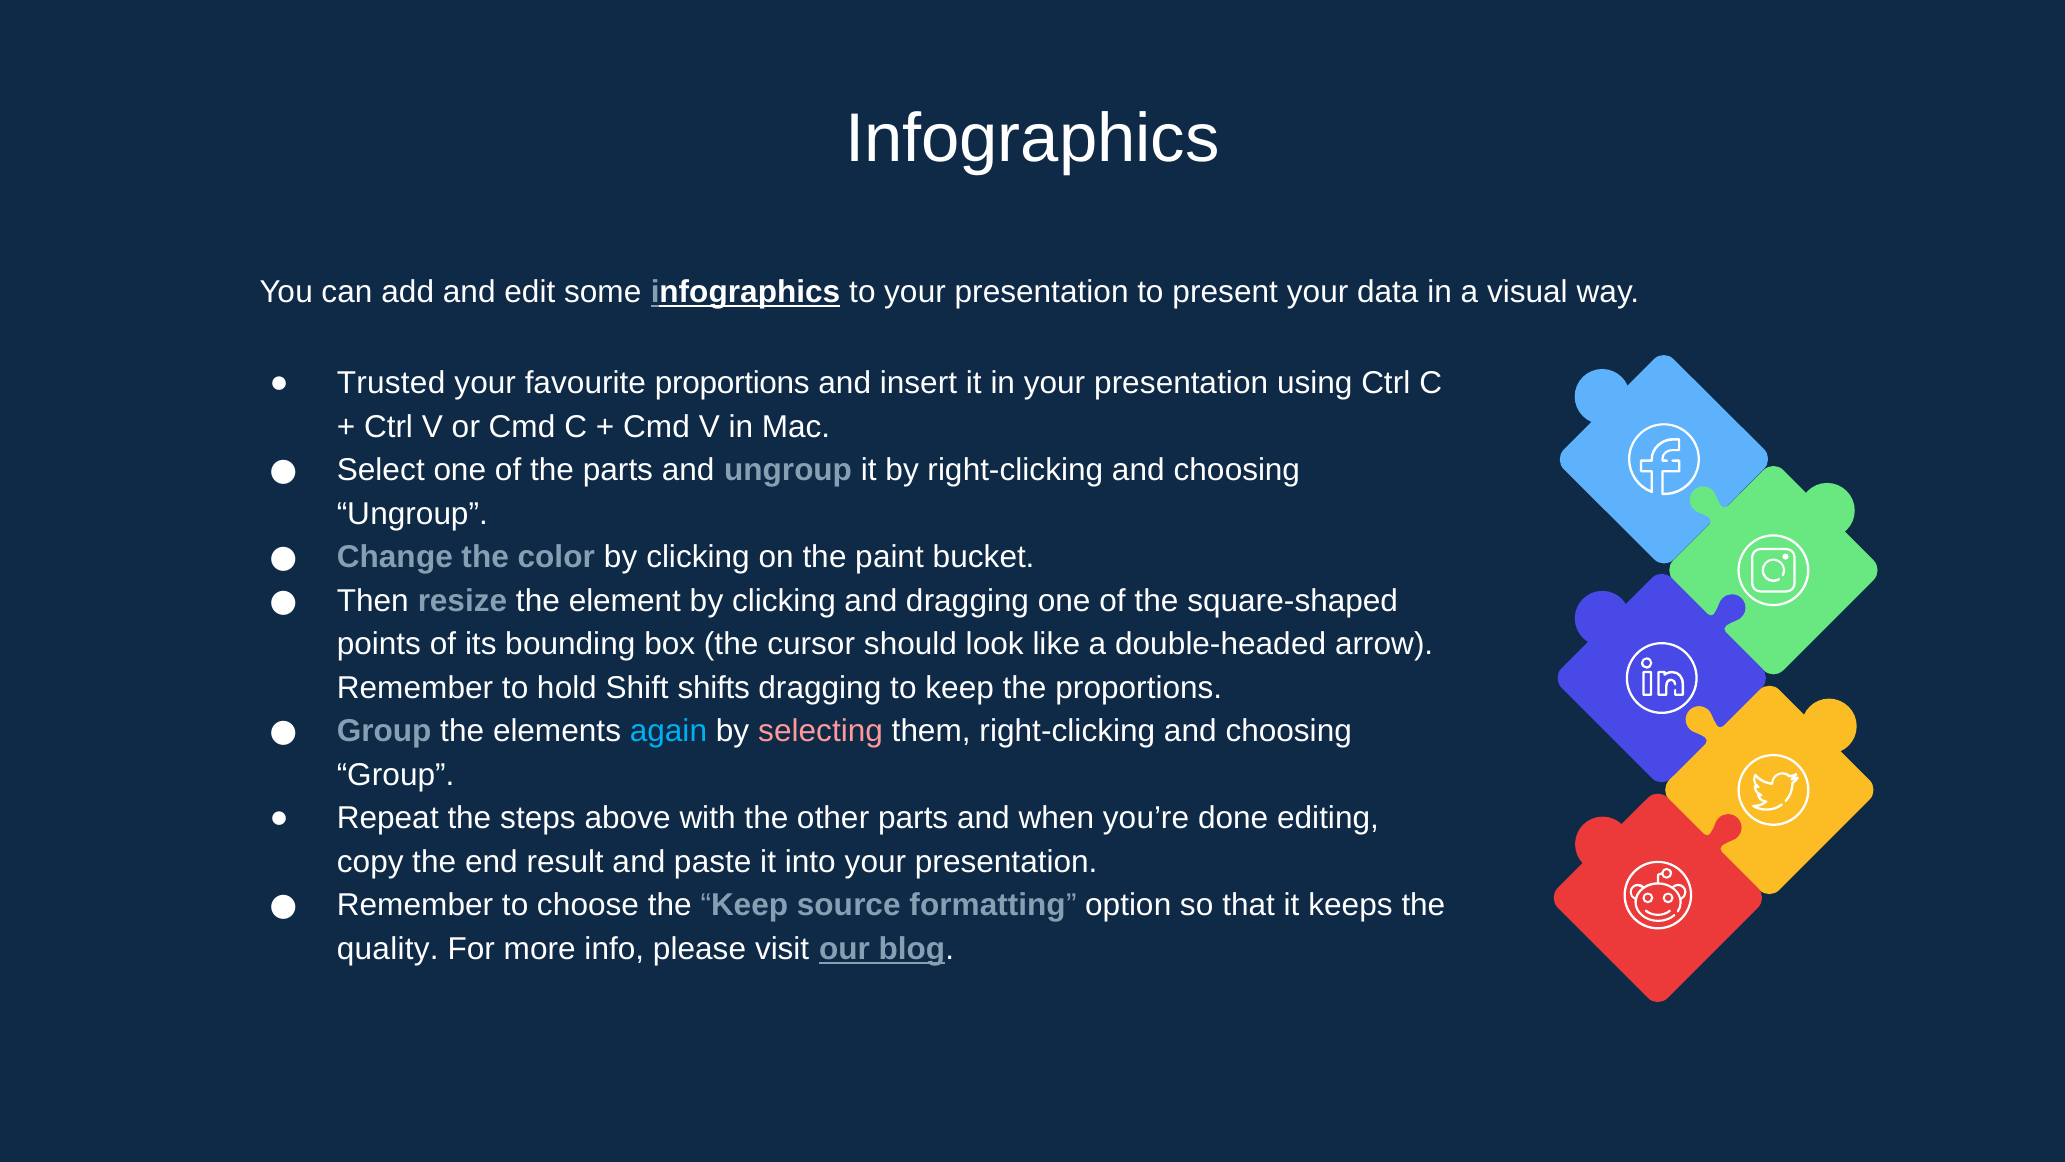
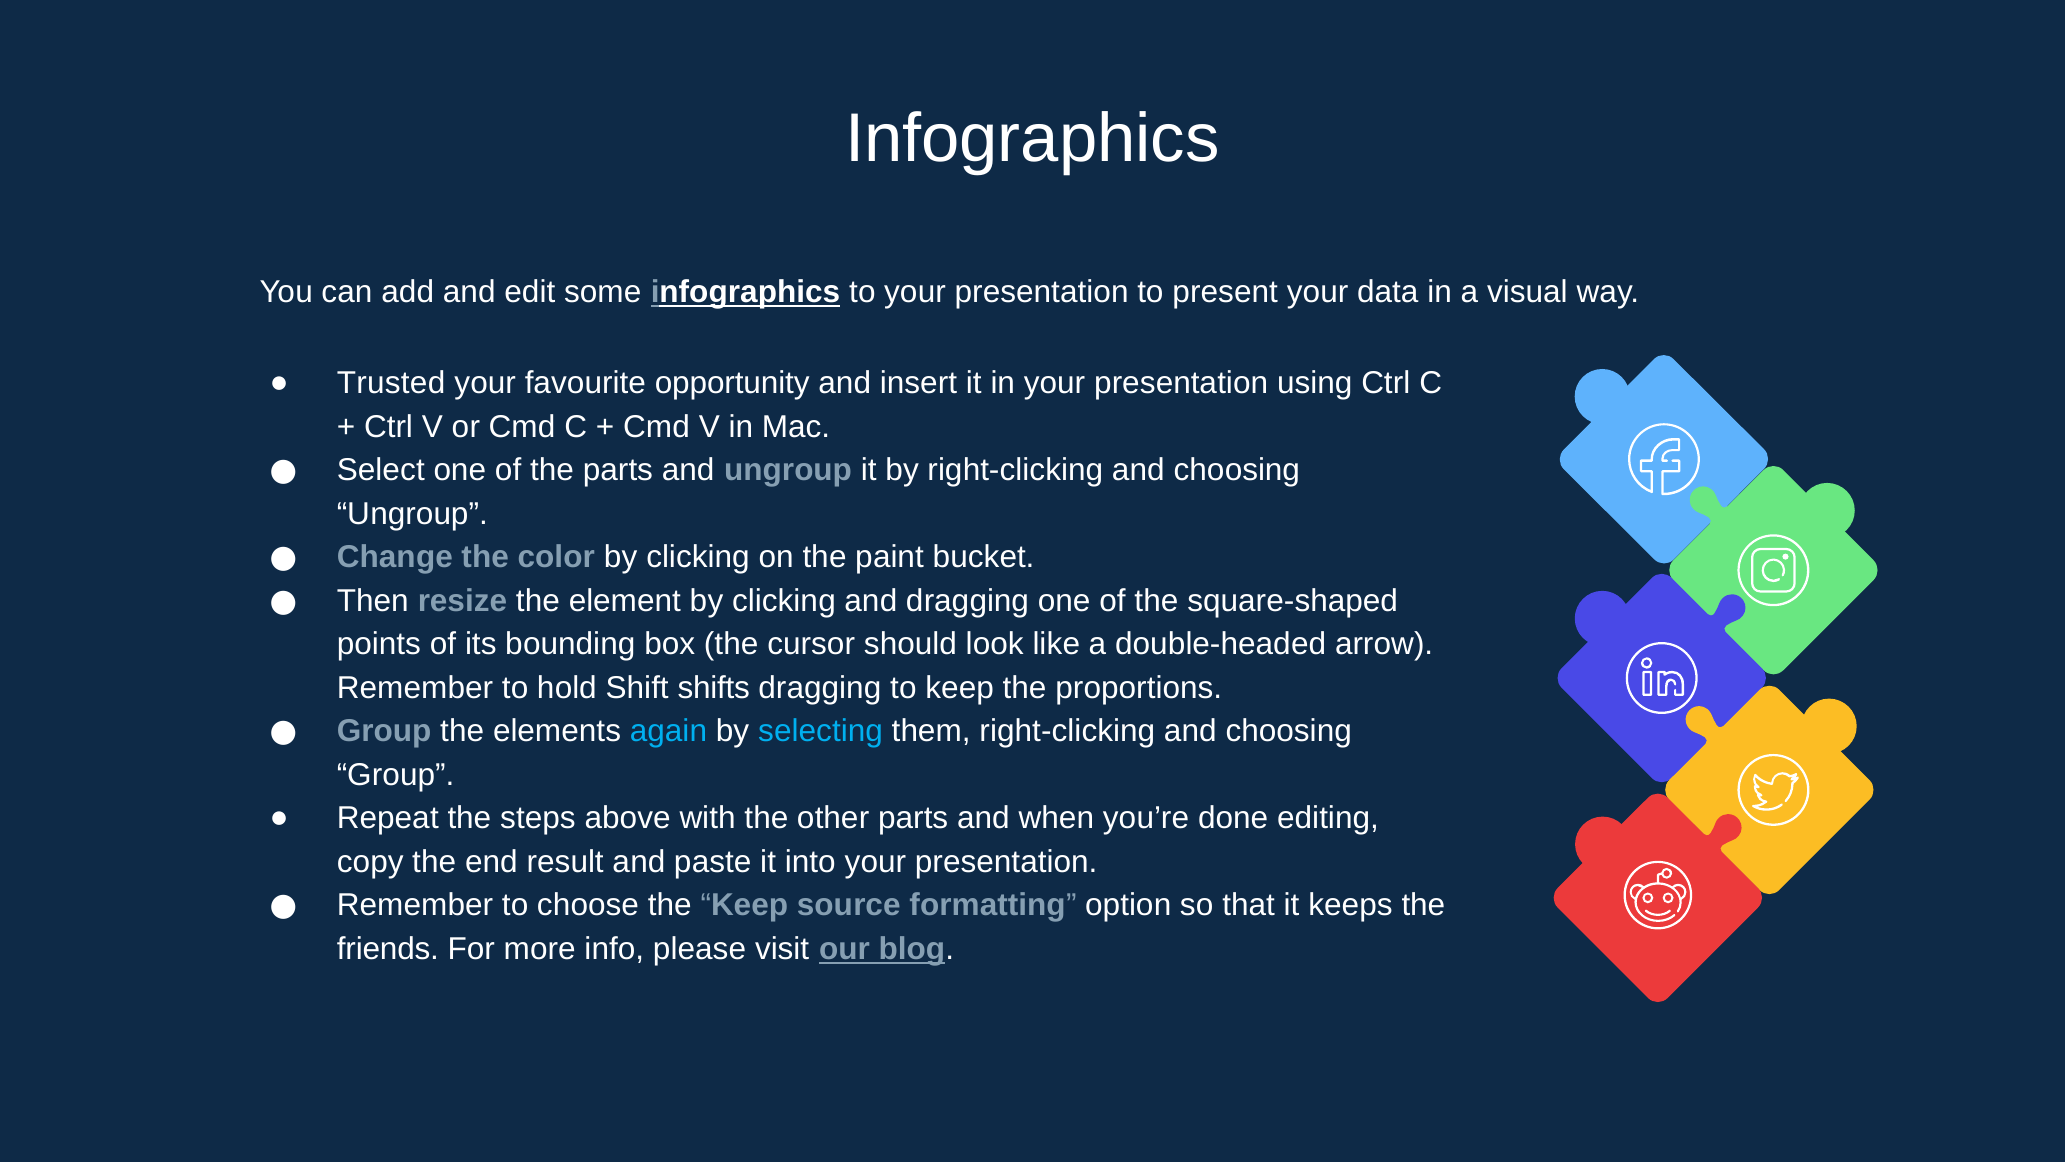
favourite proportions: proportions -> opportunity
selecting colour: pink -> light blue
quality: quality -> friends
